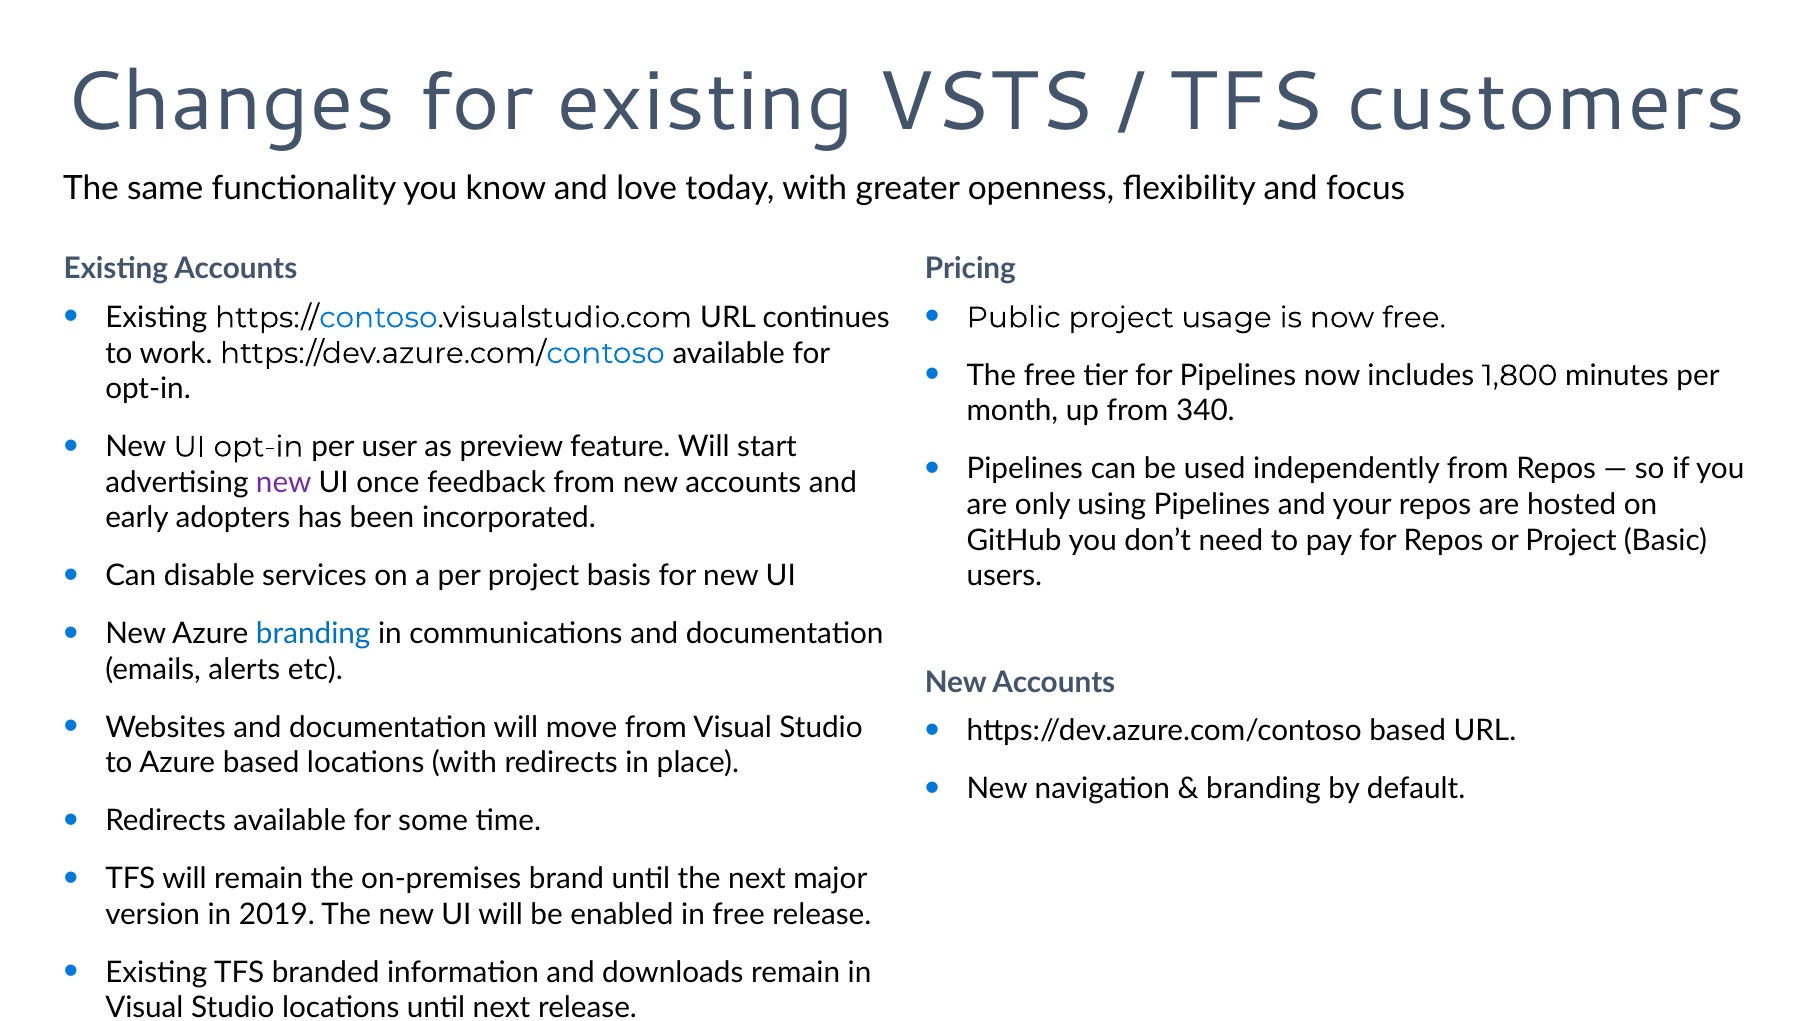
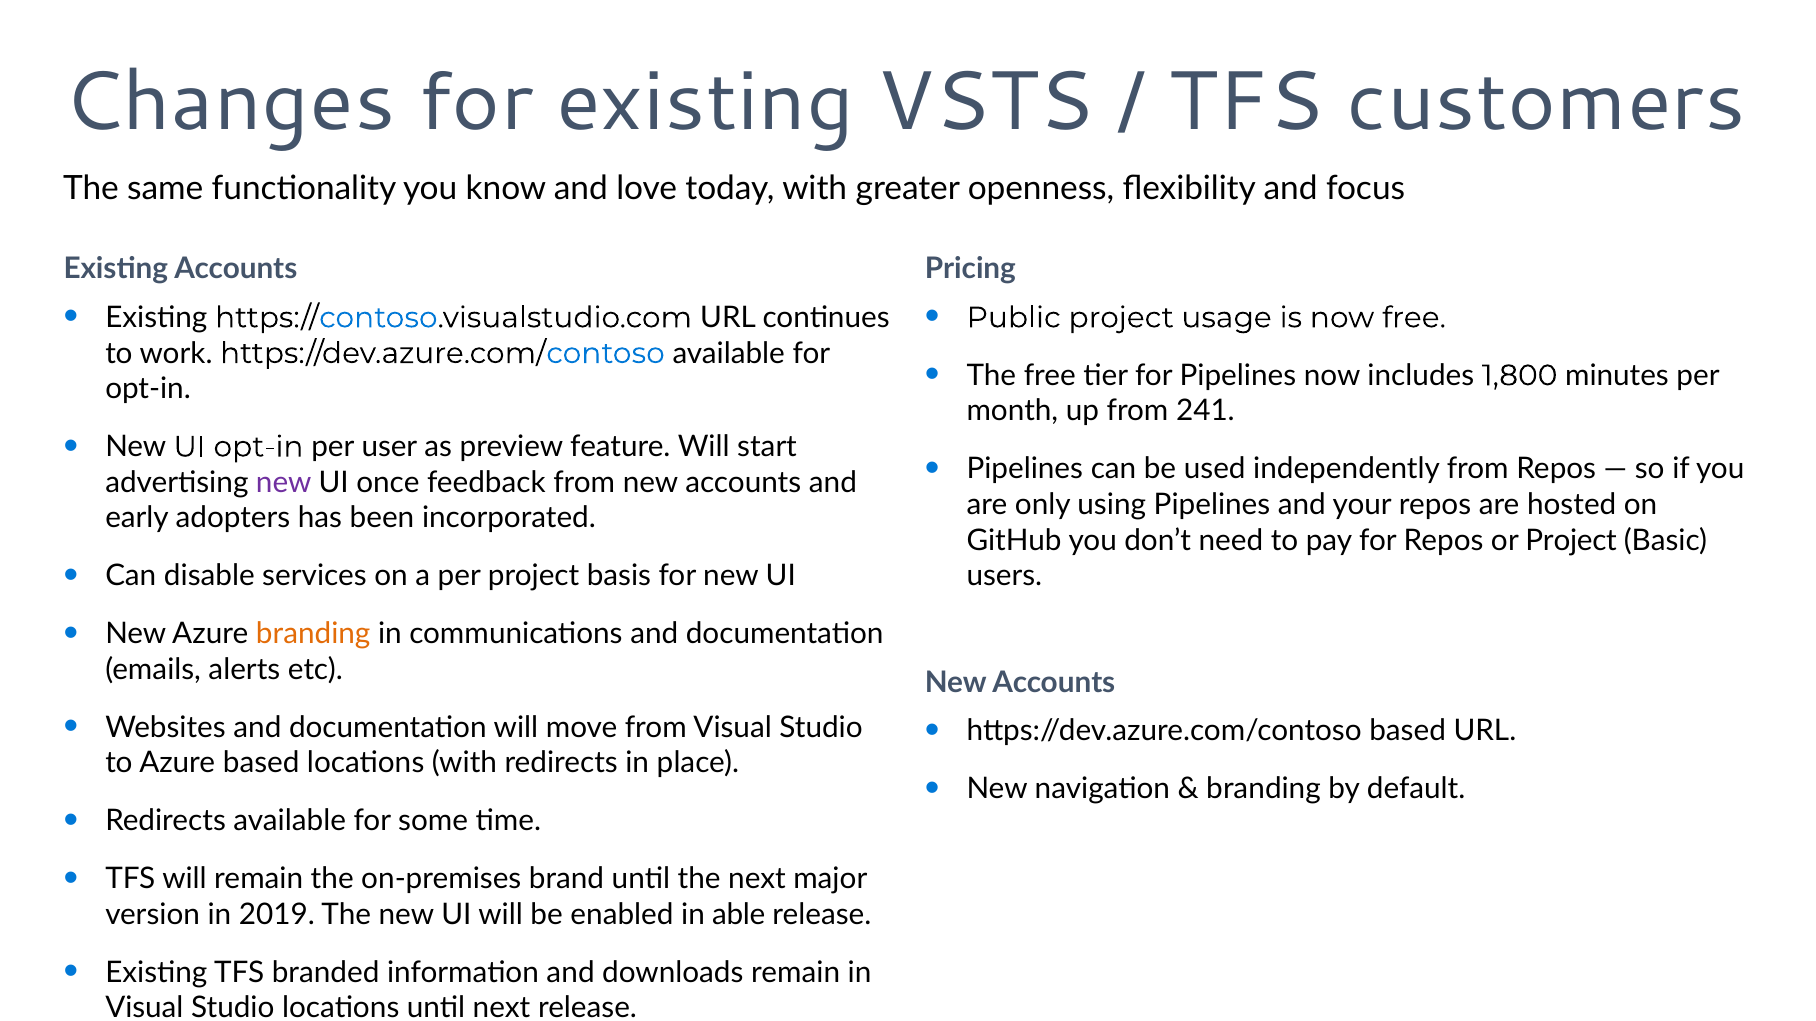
340: 340 -> 241
branding at (313, 634) colour: blue -> orange
in free: free -> able
